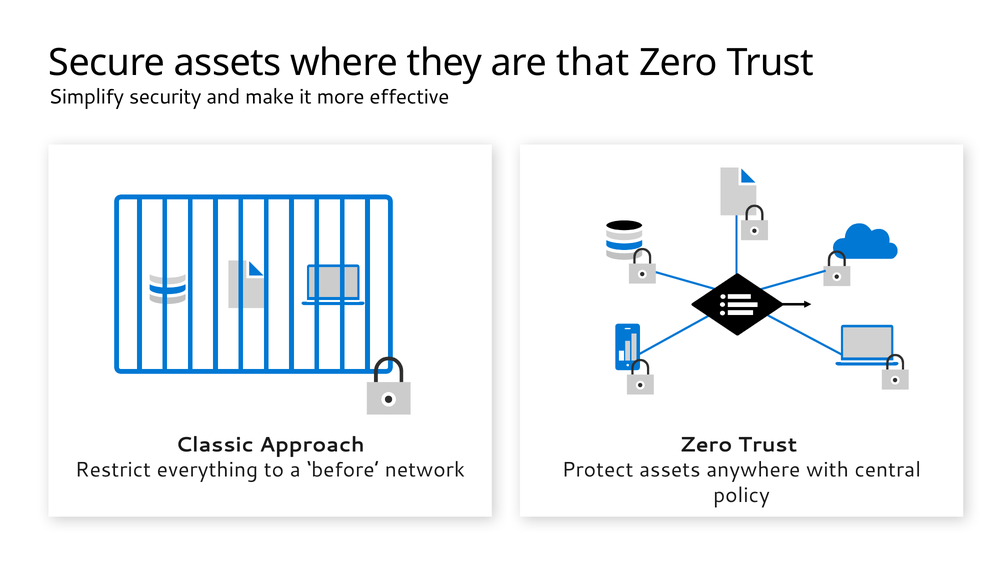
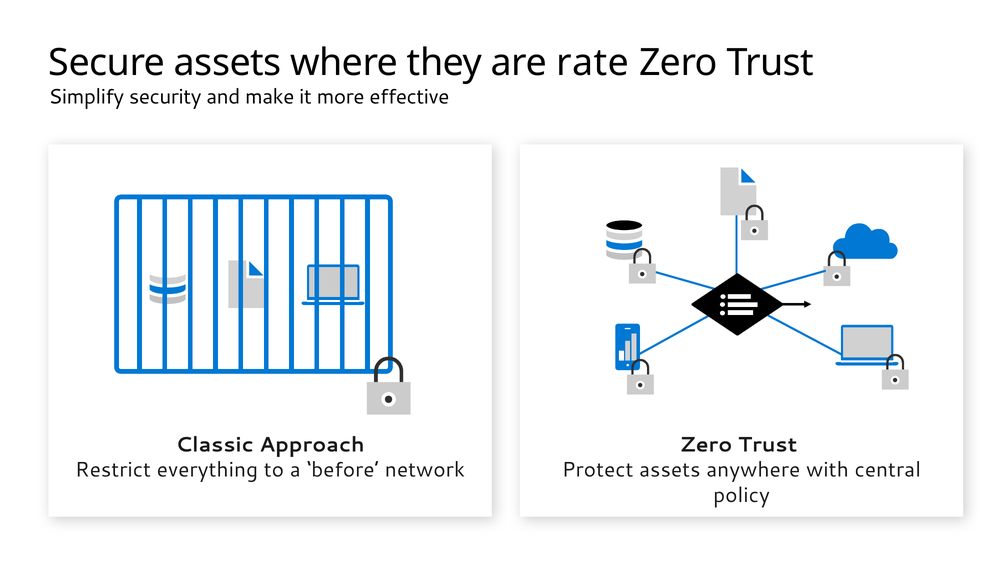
that: that -> rate
